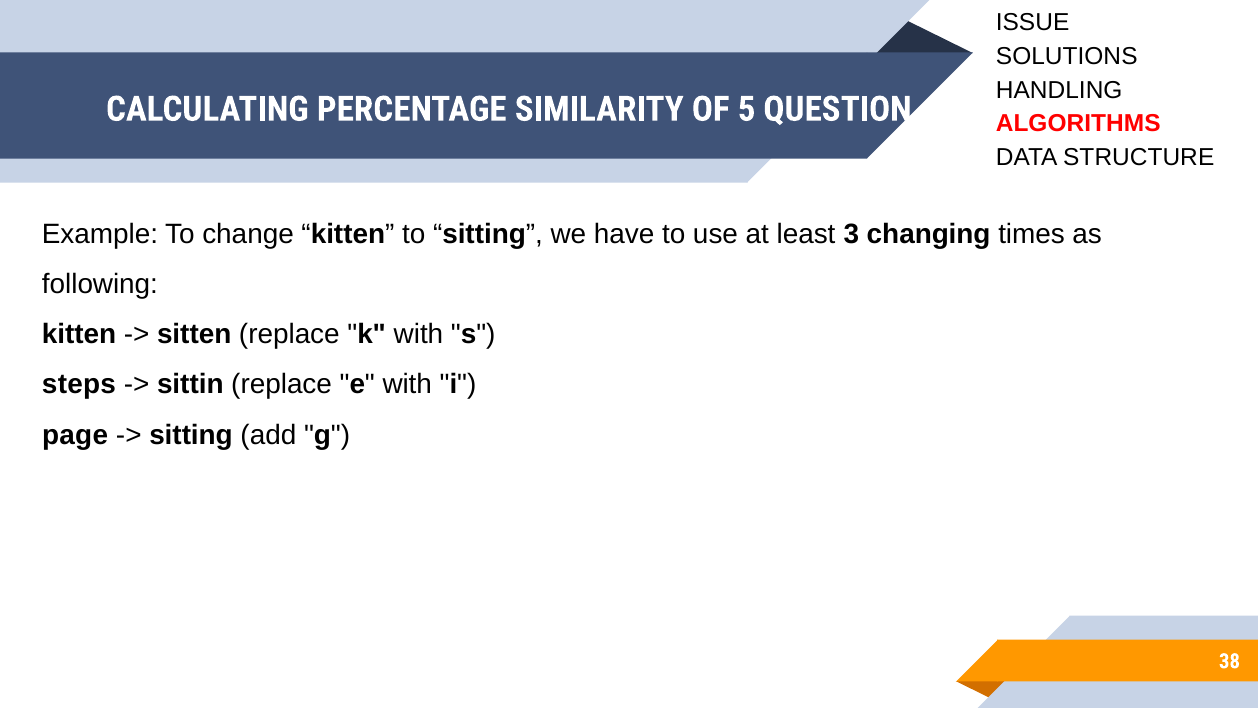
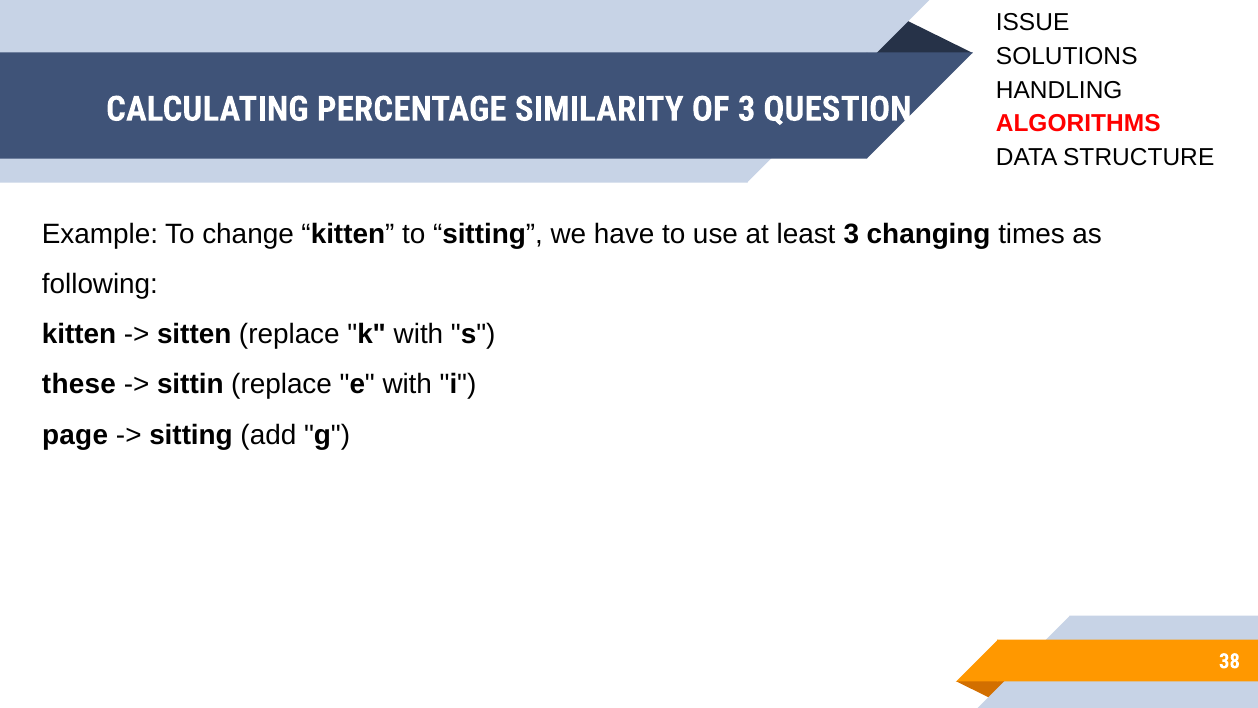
OF 5: 5 -> 3
steps: steps -> these
